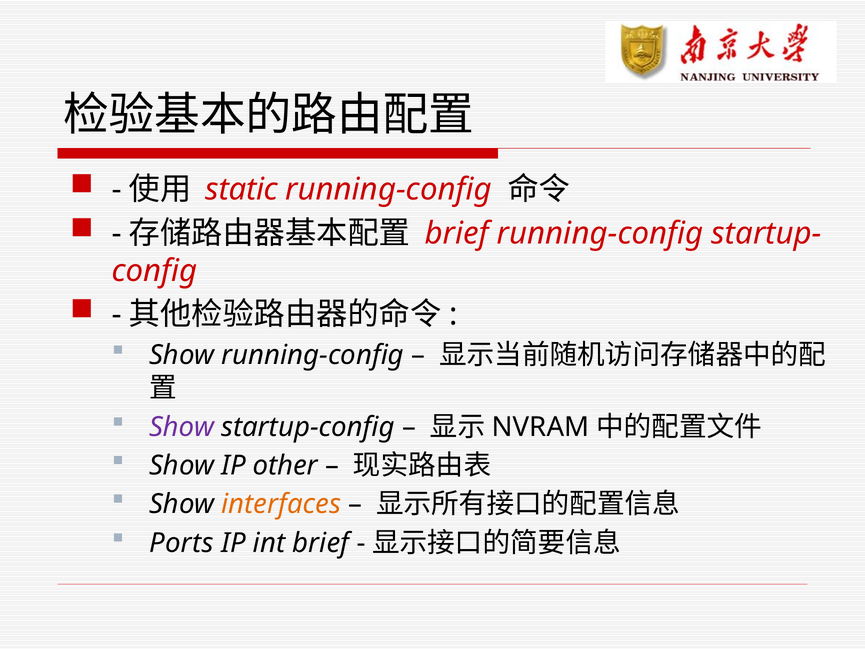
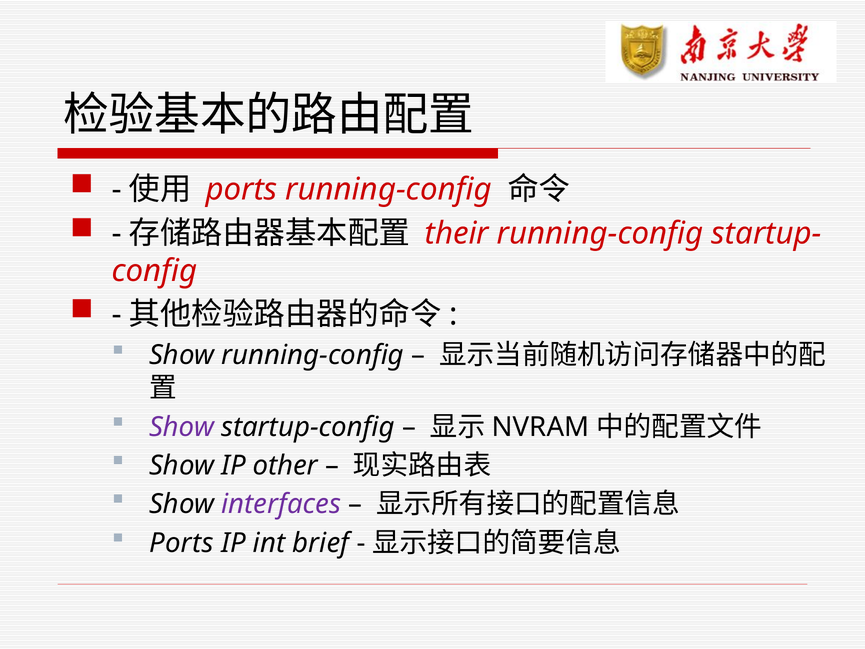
static at (242, 190): static -> ports
brief at (457, 233): brief -> their
interfaces colour: orange -> purple
